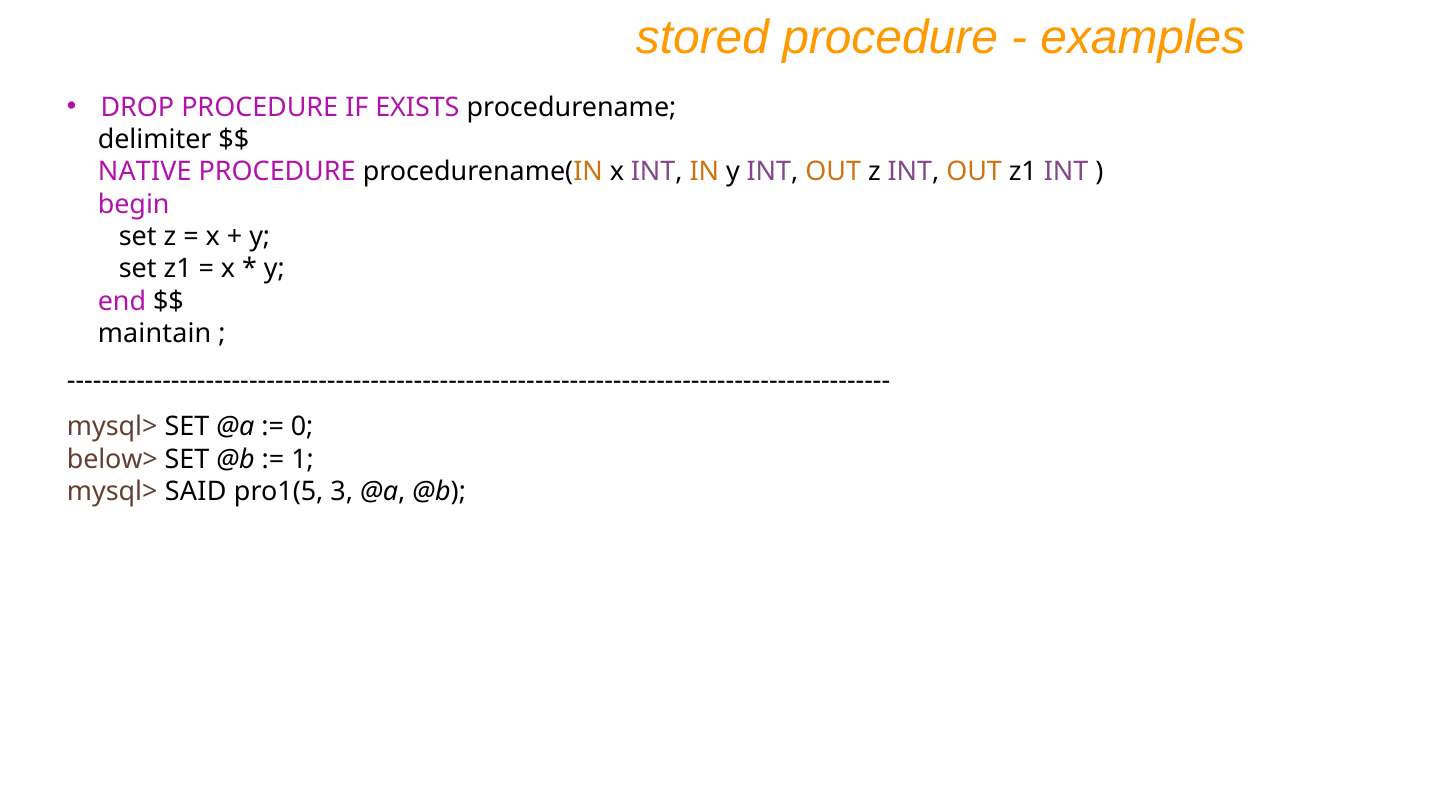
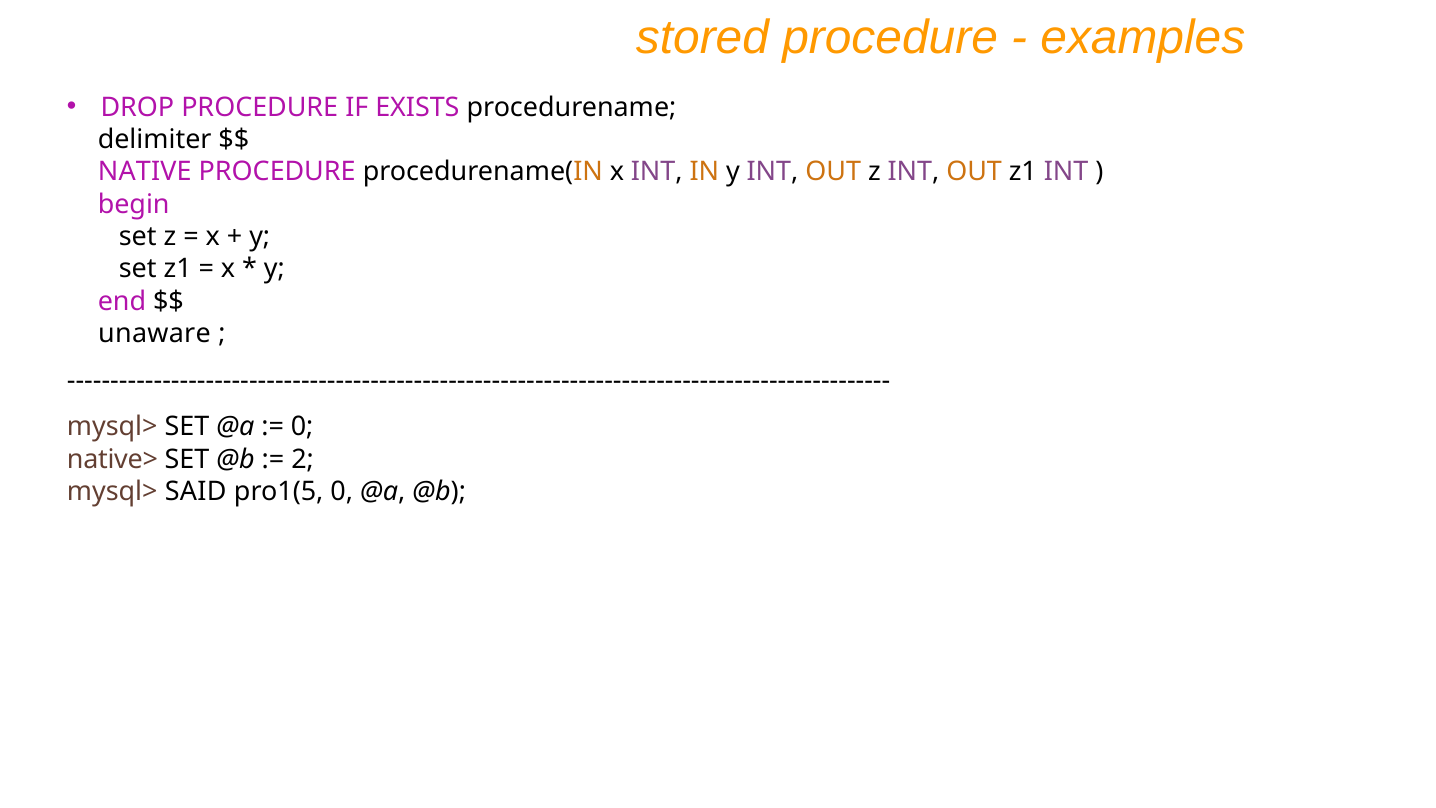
maintain: maintain -> unaware
below>: below> -> native>
1: 1 -> 2
pro1(5 3: 3 -> 0
